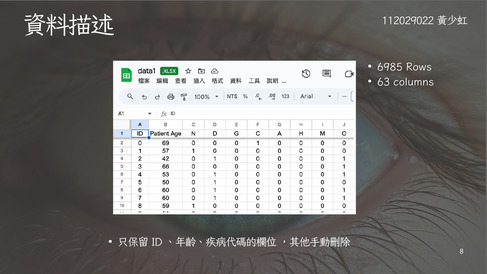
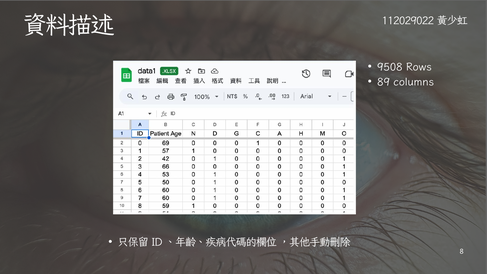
6985: 6985 -> 9508
63: 63 -> 89
